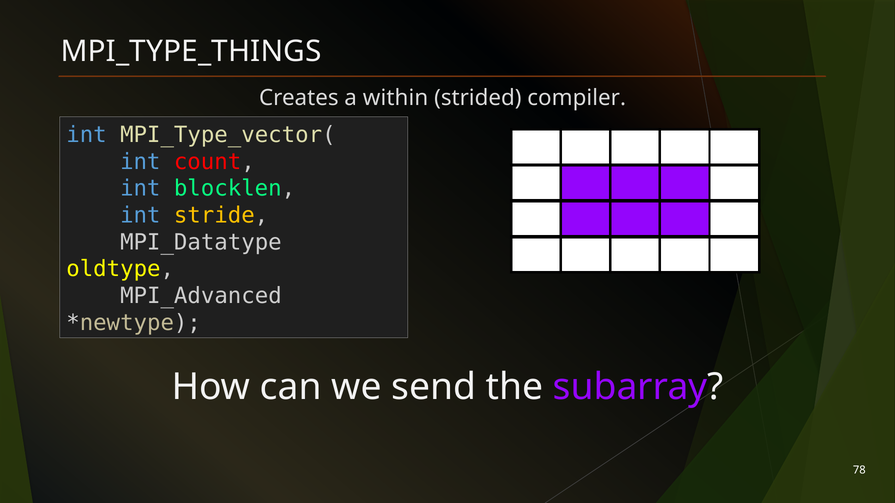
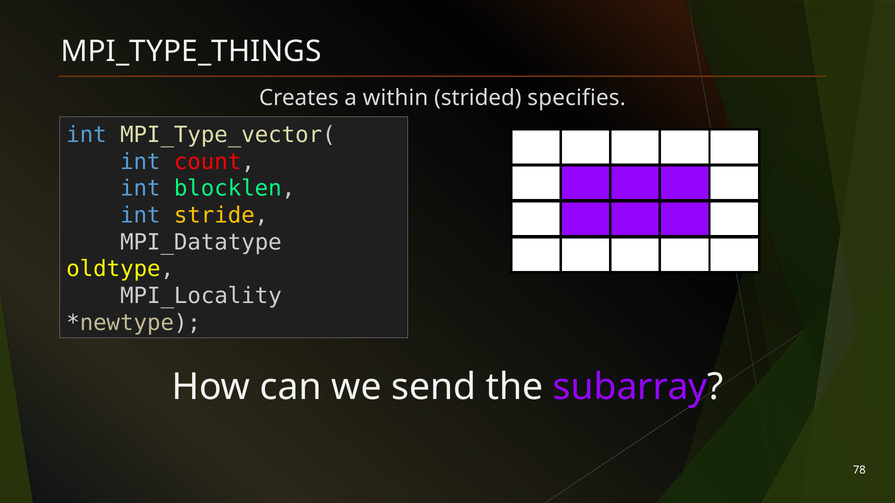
compiler: compiler -> specifies
MPI_Advanced: MPI_Advanced -> MPI_Locality
